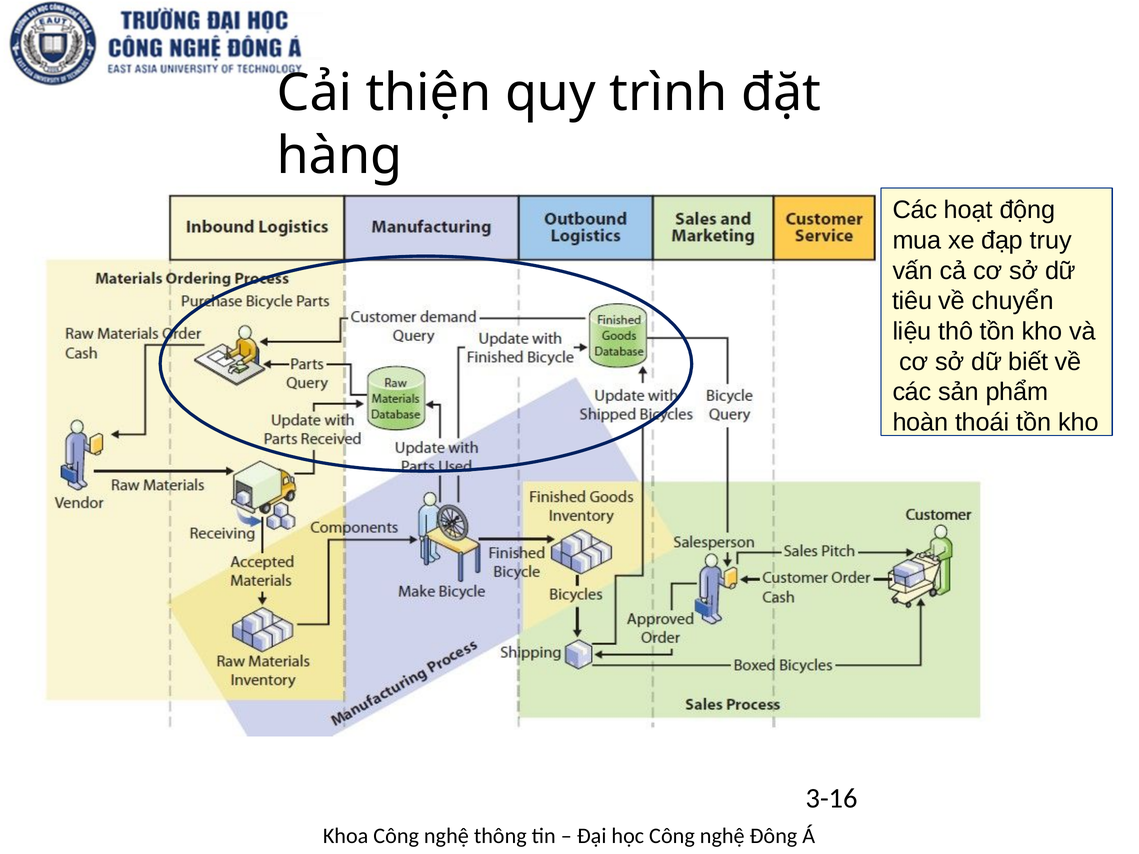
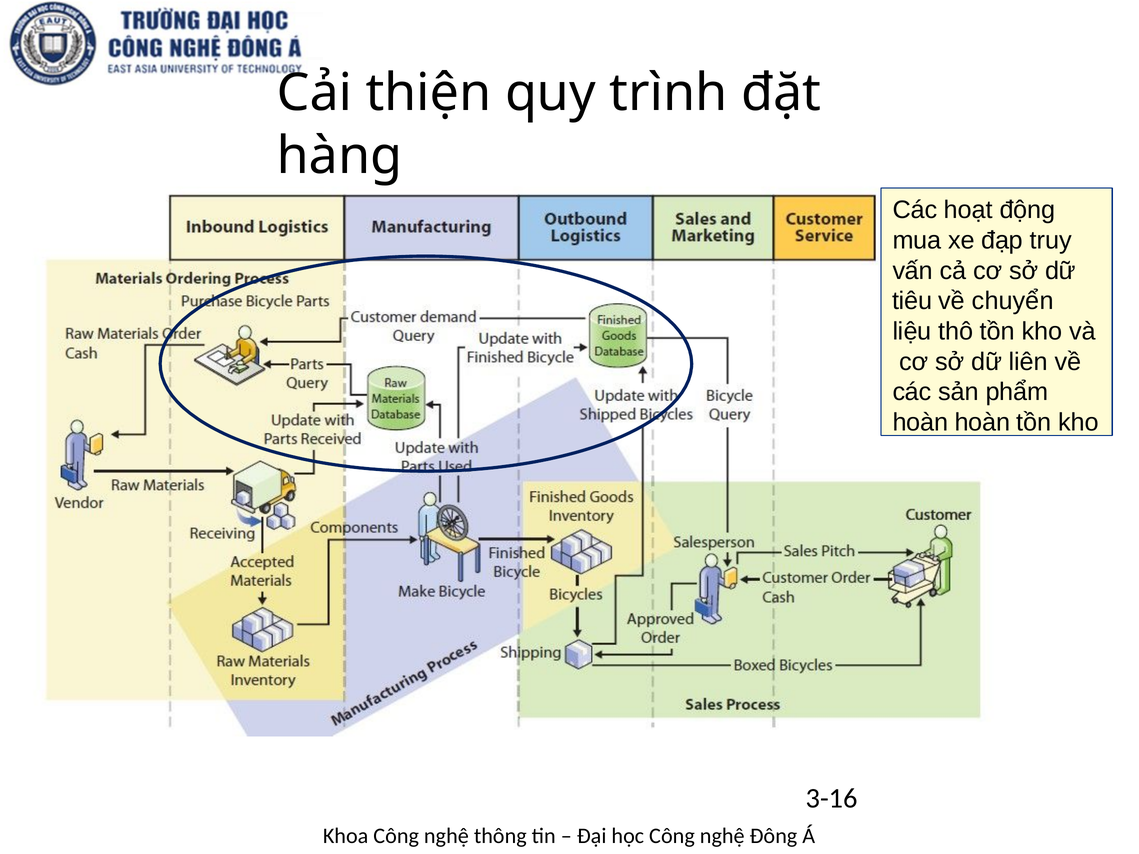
biết: biết -> liên
hoàn thoái: thoái -> hoàn
